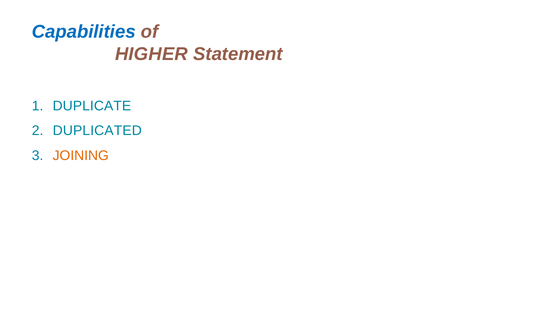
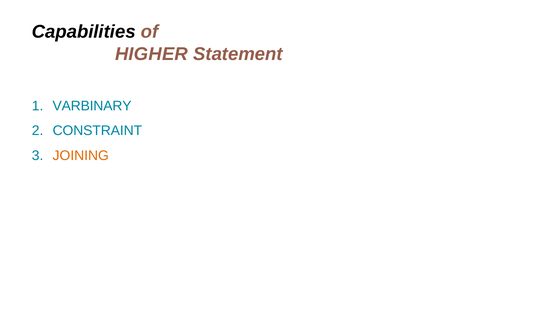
Capabilities colour: blue -> black
DUPLICATE: DUPLICATE -> VARBINARY
DUPLICATED: DUPLICATED -> CONSTRAINT
